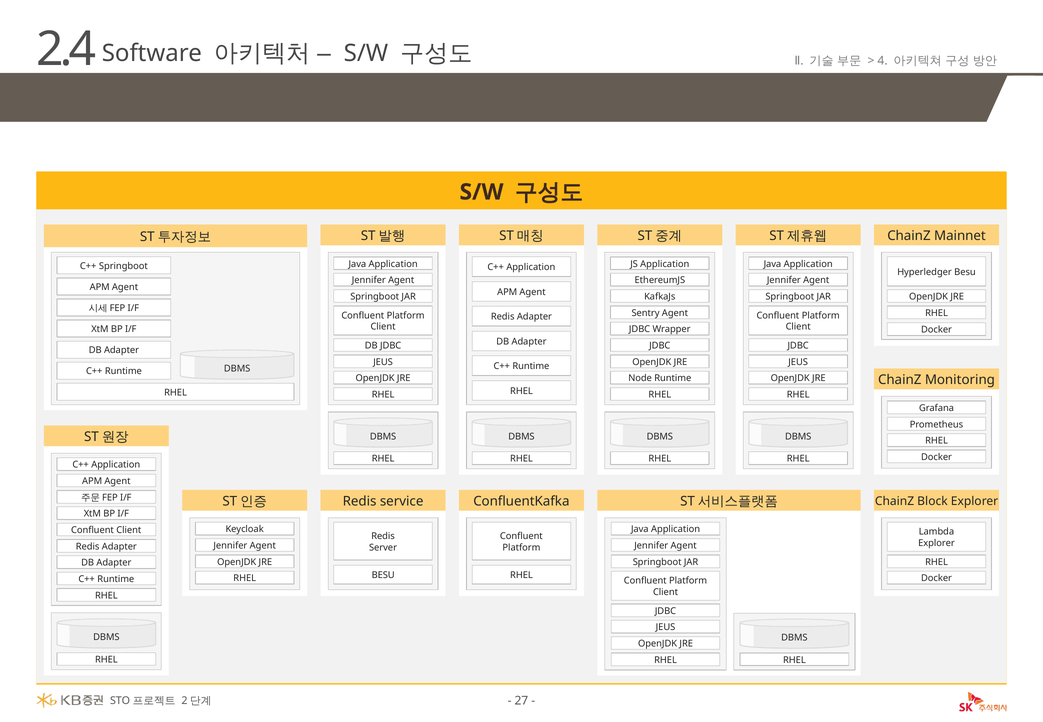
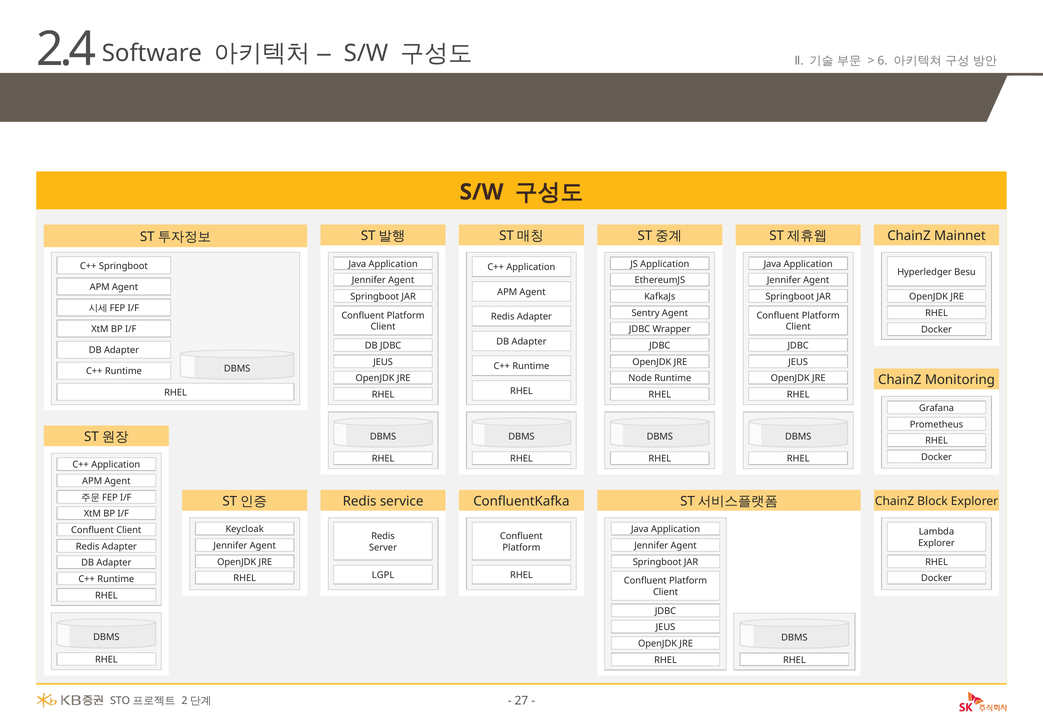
4: 4 -> 6
BESU at (383, 575): BESU -> LGPL
